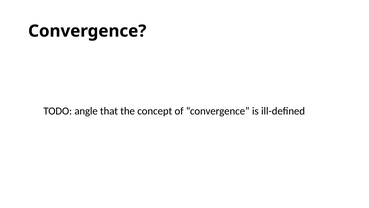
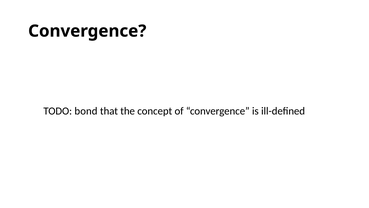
angle: angle -> bond
